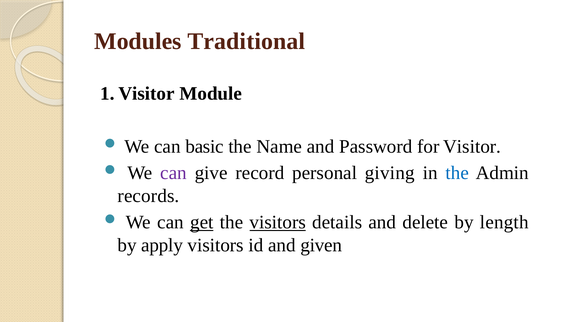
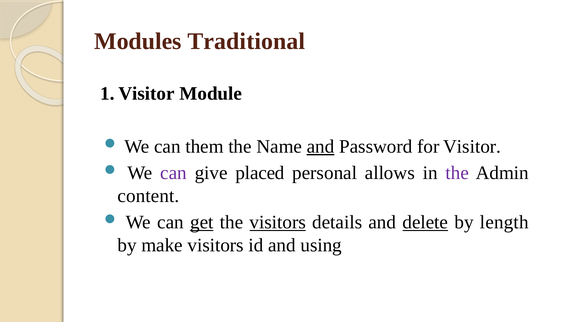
basic: basic -> them
and at (321, 147) underline: none -> present
record: record -> placed
giving: giving -> allows
the at (457, 173) colour: blue -> purple
records: records -> content
delete underline: none -> present
apply: apply -> make
given: given -> using
